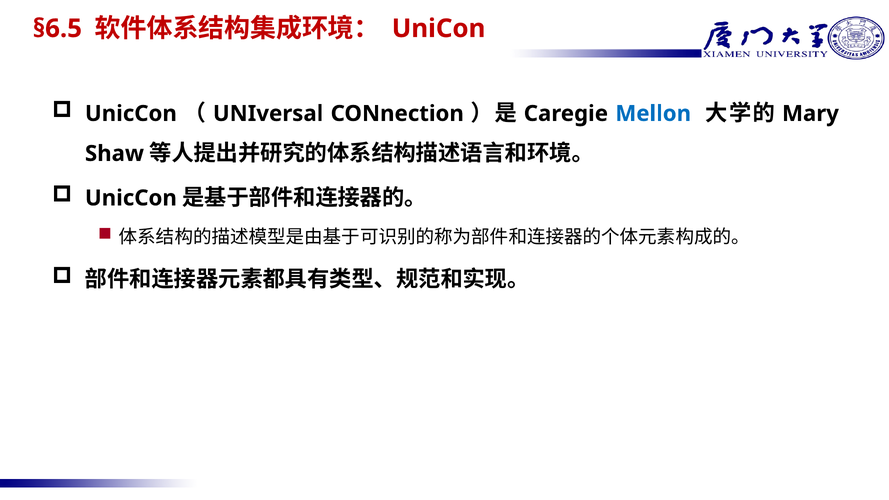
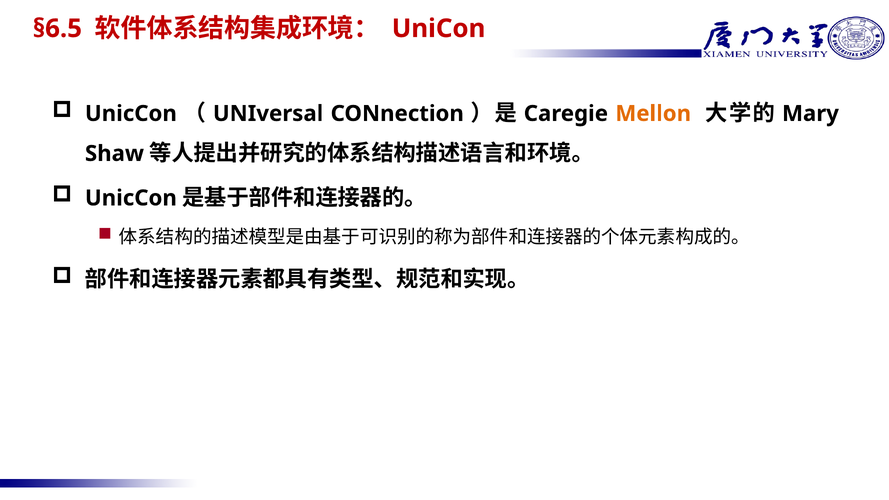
Mellon colour: blue -> orange
